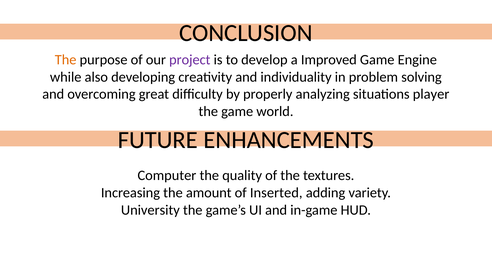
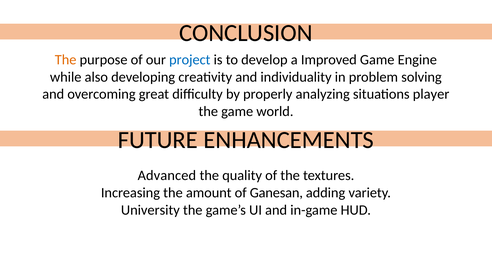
project colour: purple -> blue
Computer: Computer -> Advanced
Inserted: Inserted -> Ganesan
